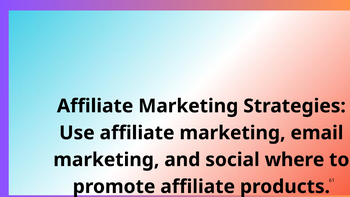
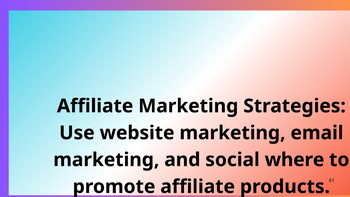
Use affiliate: affiliate -> website
